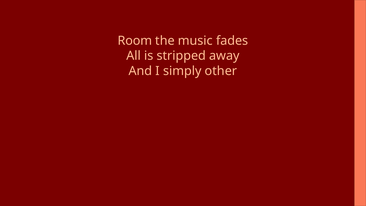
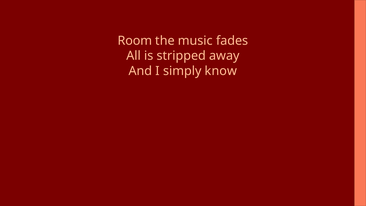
other: other -> know
